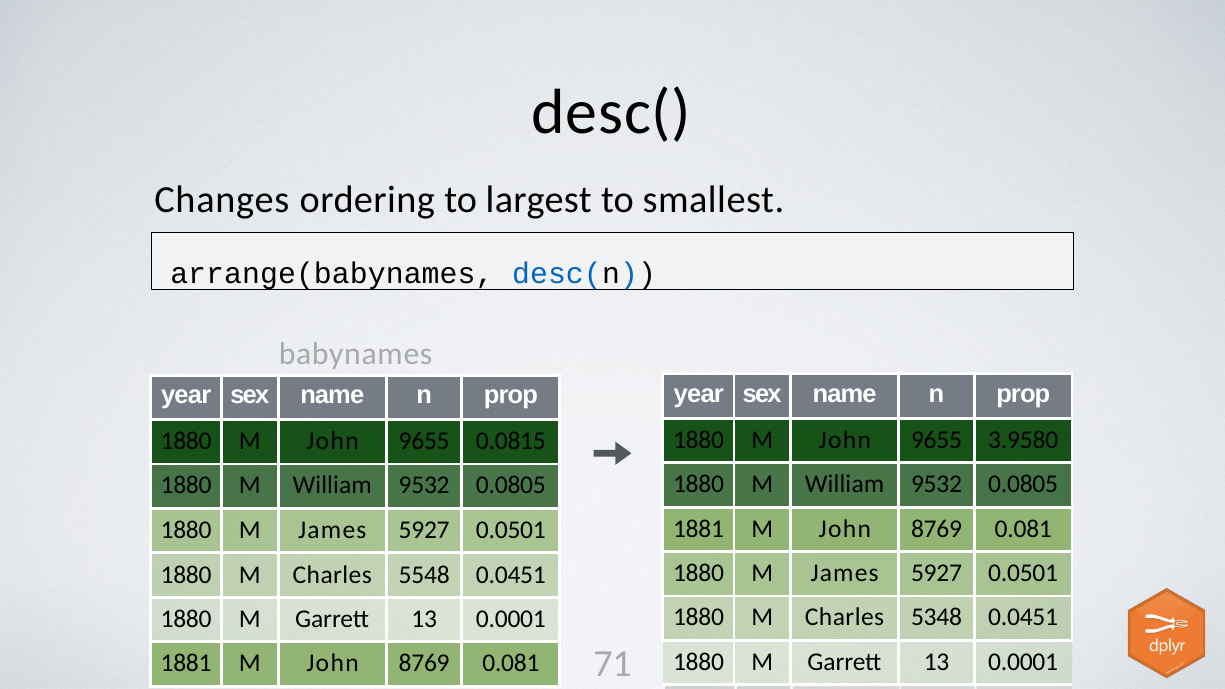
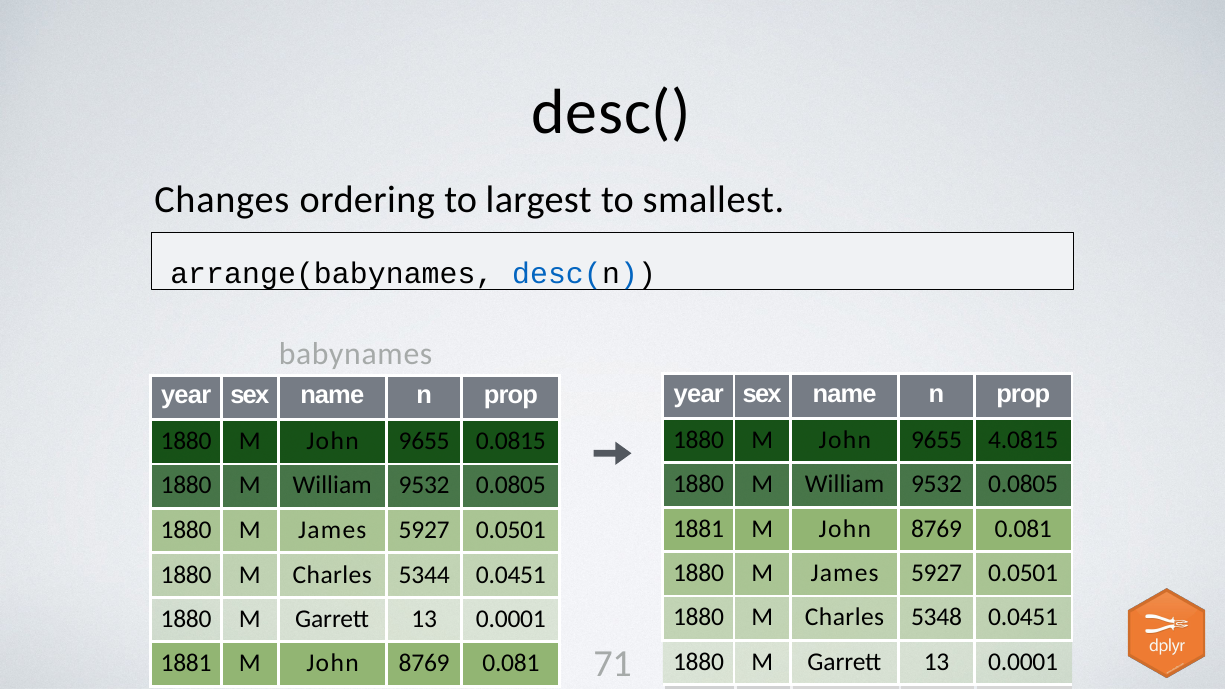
3.9580: 3.9580 -> 4.0815
5548: 5548 -> 5344
